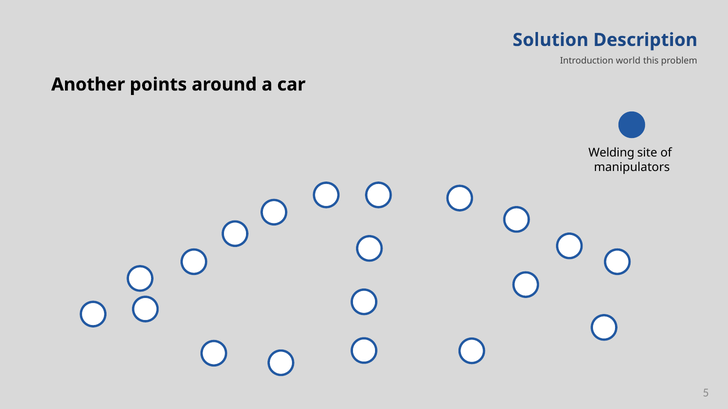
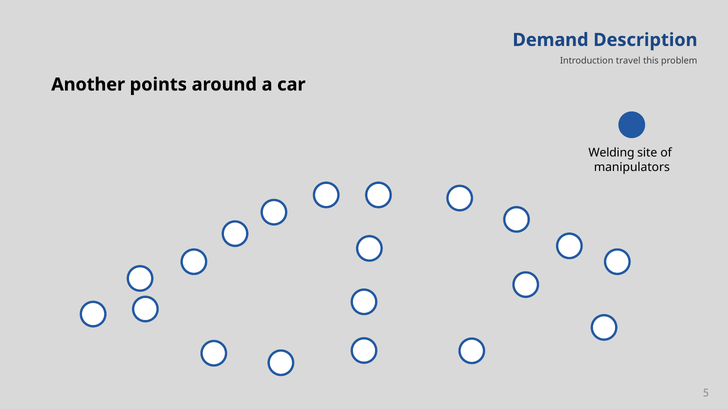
Solution: Solution -> Demand
world: world -> travel
